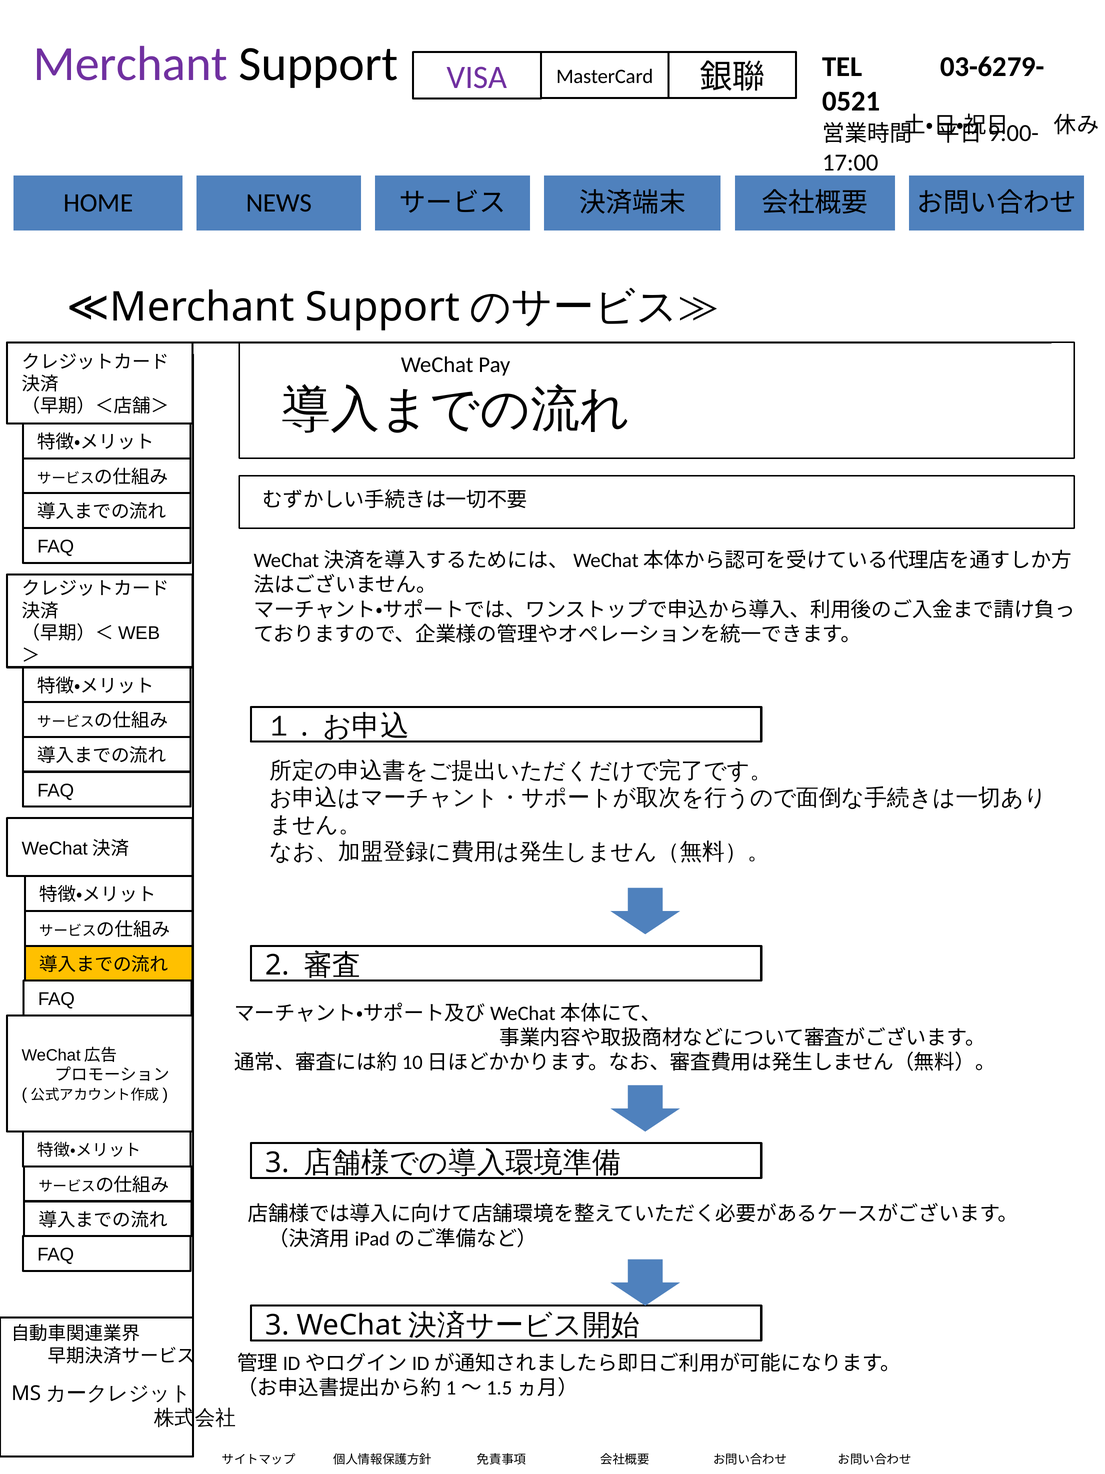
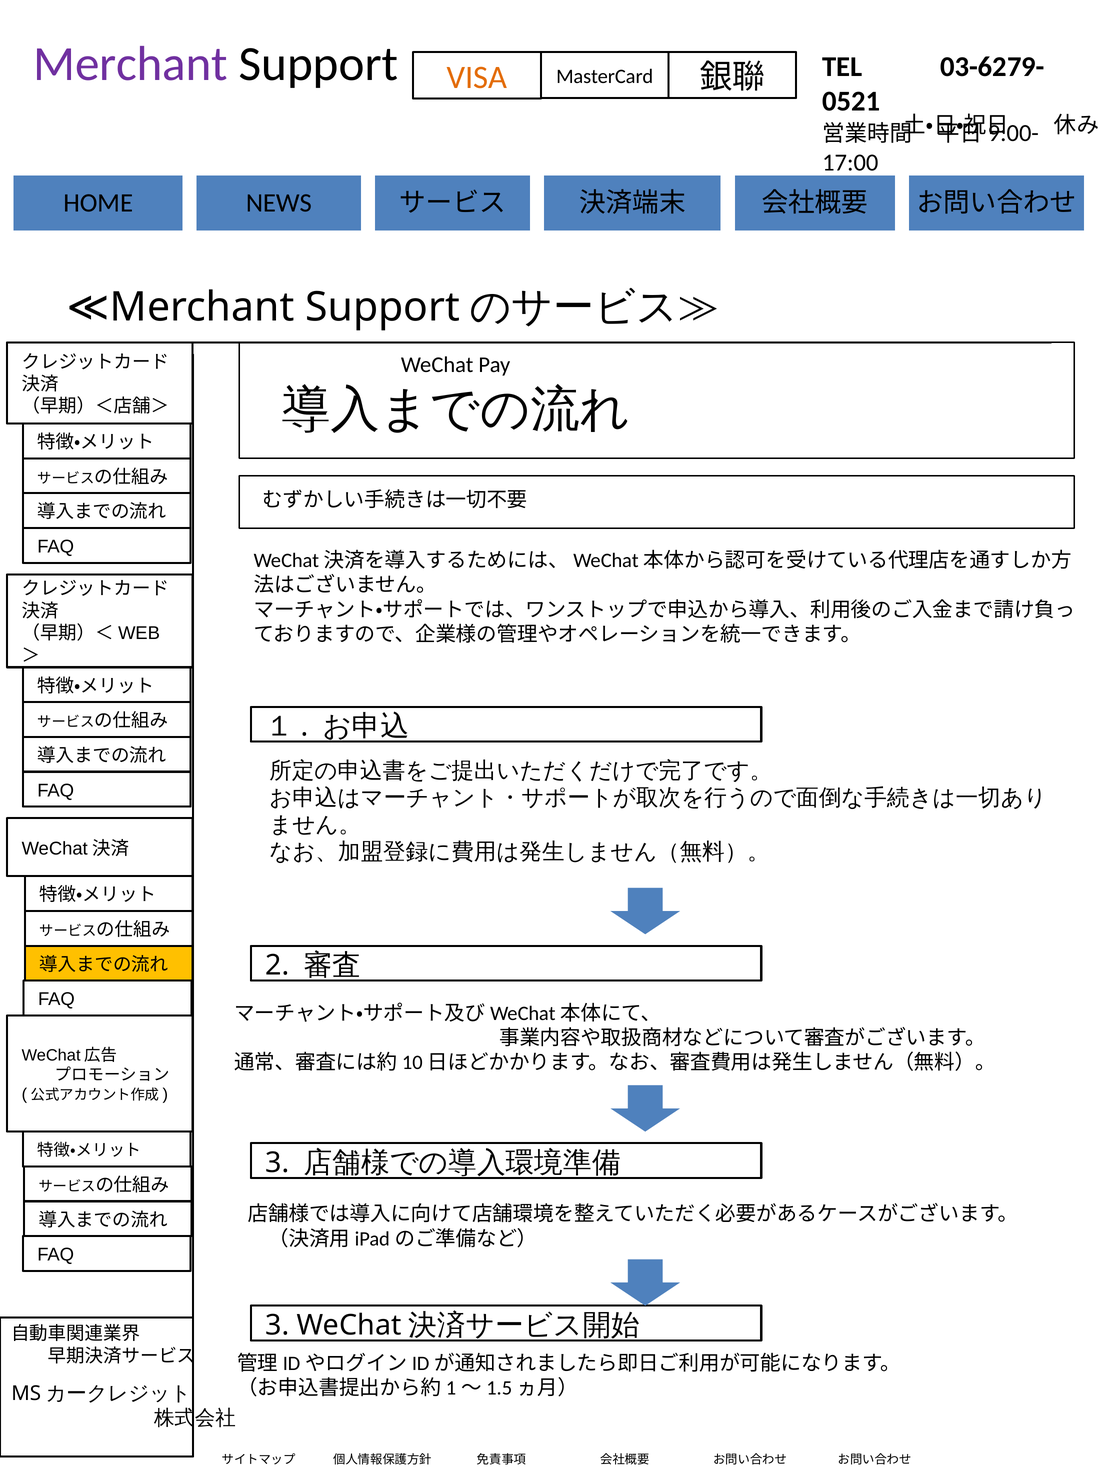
VISA colour: purple -> orange
